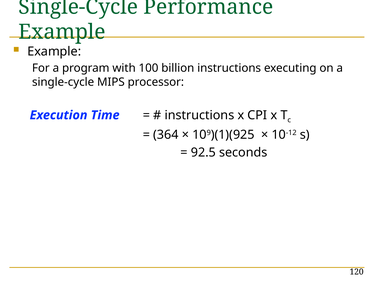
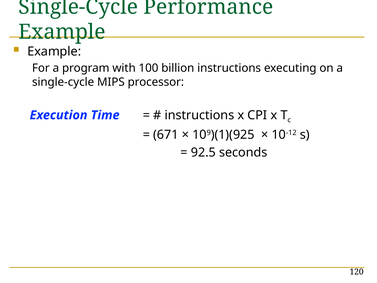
364: 364 -> 671
